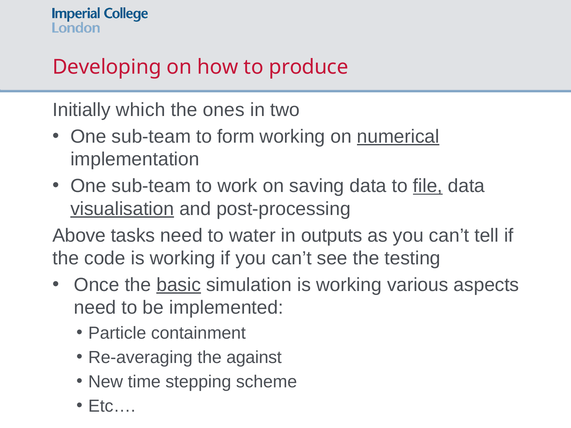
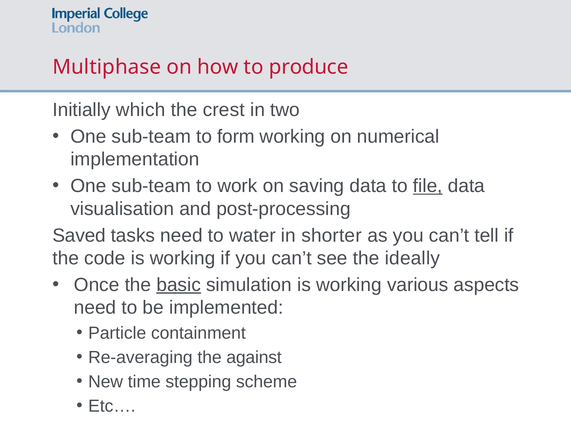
Developing: Developing -> Multiphase
ones: ones -> crest
numerical underline: present -> none
visualisation underline: present -> none
Above: Above -> Saved
outputs: outputs -> shorter
testing: testing -> ideally
